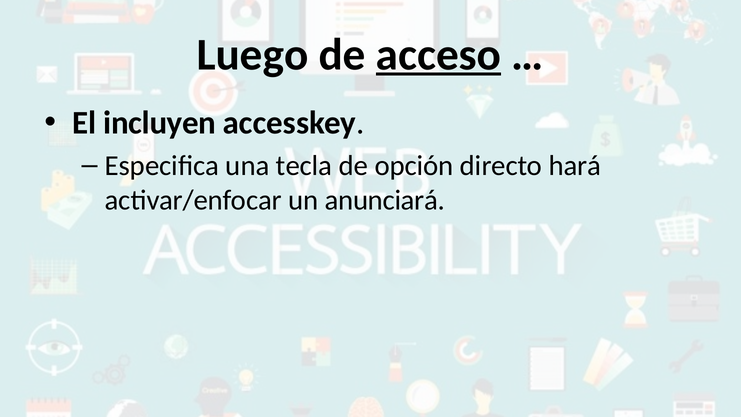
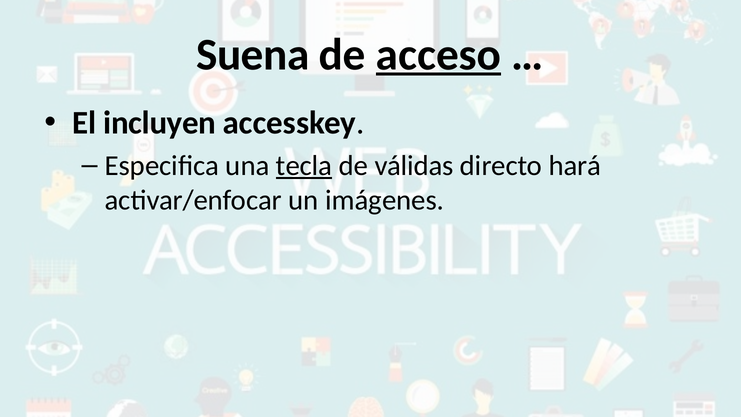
Luego: Luego -> Suena
tecla underline: none -> present
opción: opción -> válidas
anunciará: anunciará -> imágenes
